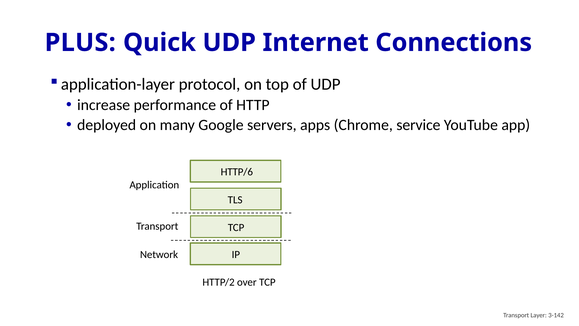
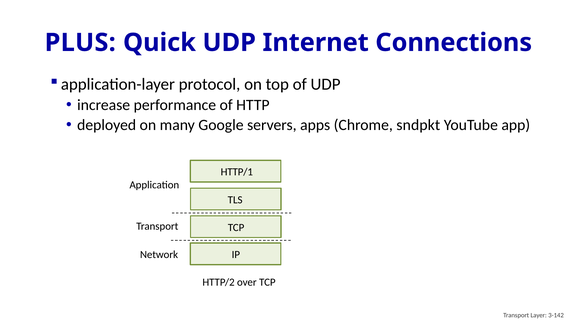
service: service -> sndpkt
HTTP/6: HTTP/6 -> HTTP/1
